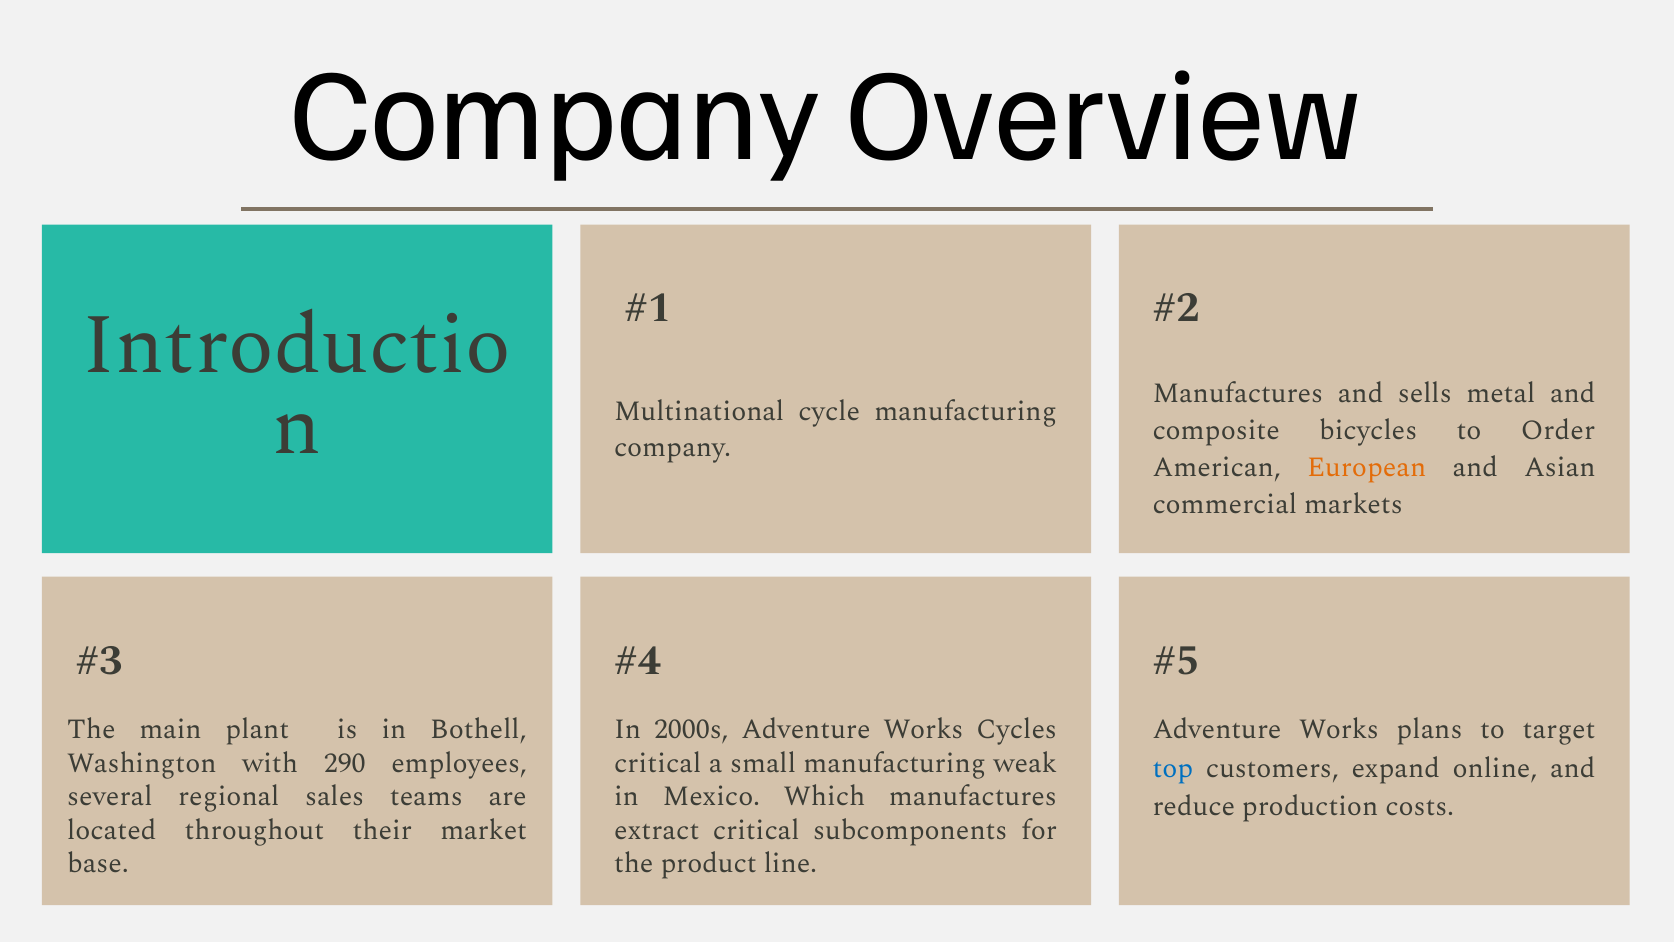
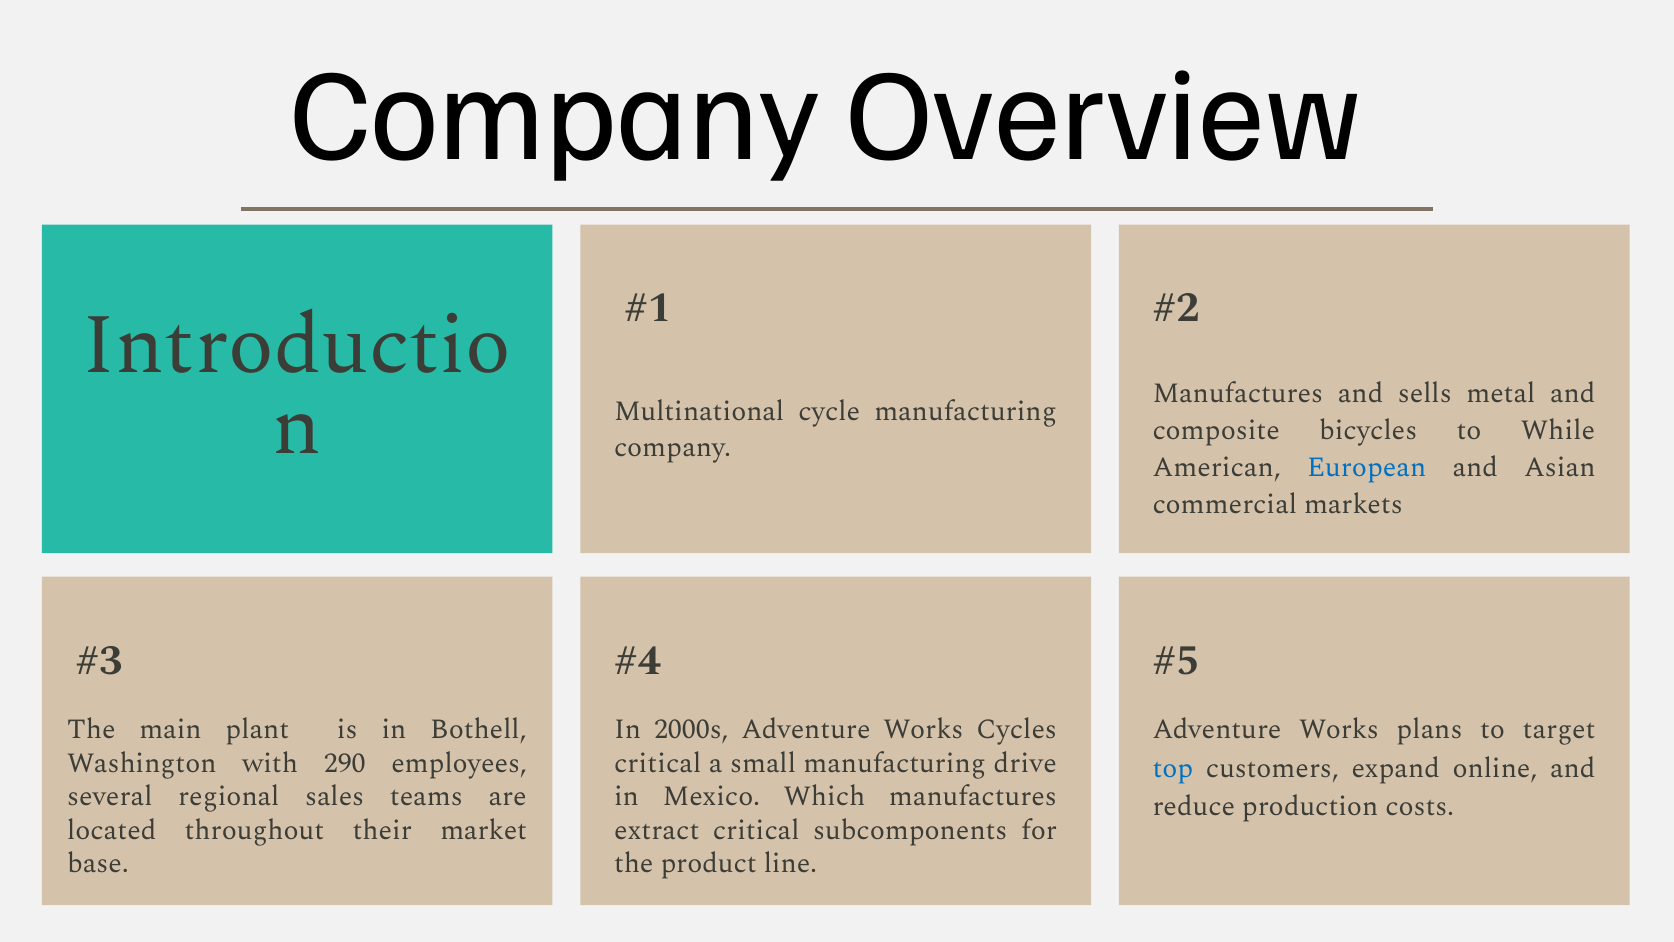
Order: Order -> While
European colour: orange -> blue
weak: weak -> drive
